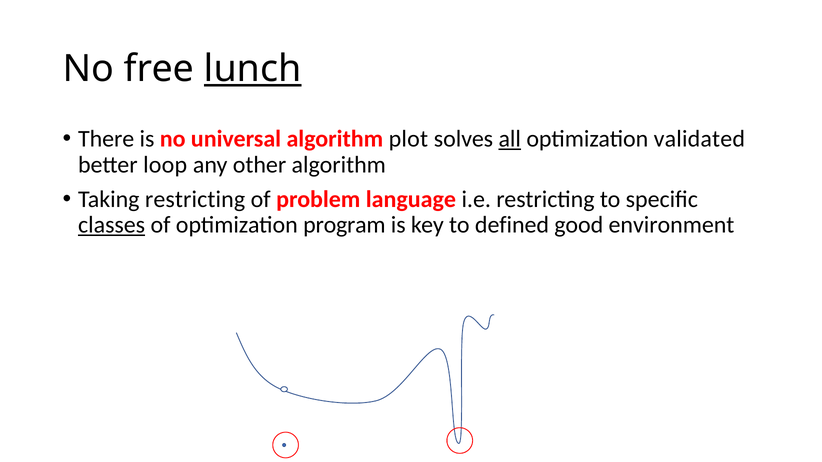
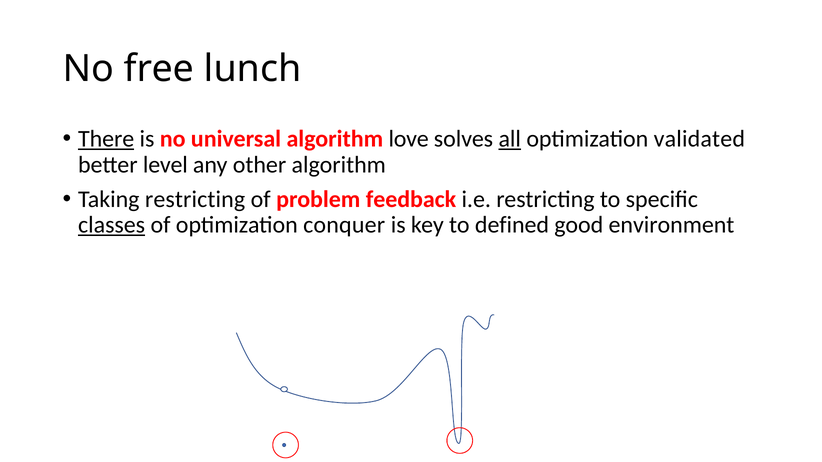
lunch underline: present -> none
There underline: none -> present
plot: plot -> love
loop: loop -> level
language: language -> feedback
program: program -> conquer
